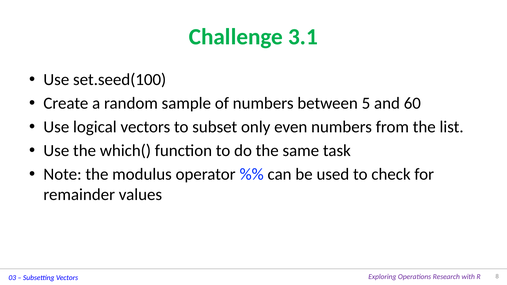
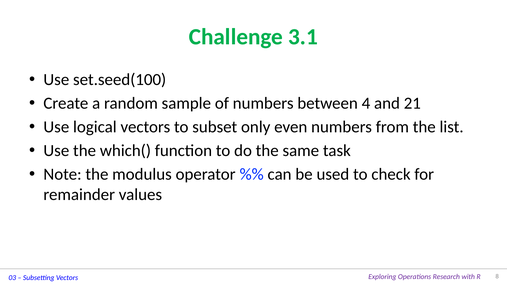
5: 5 -> 4
60: 60 -> 21
